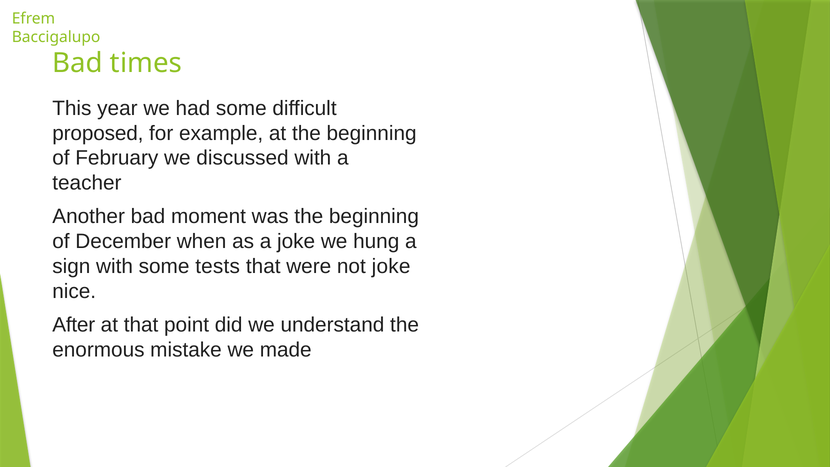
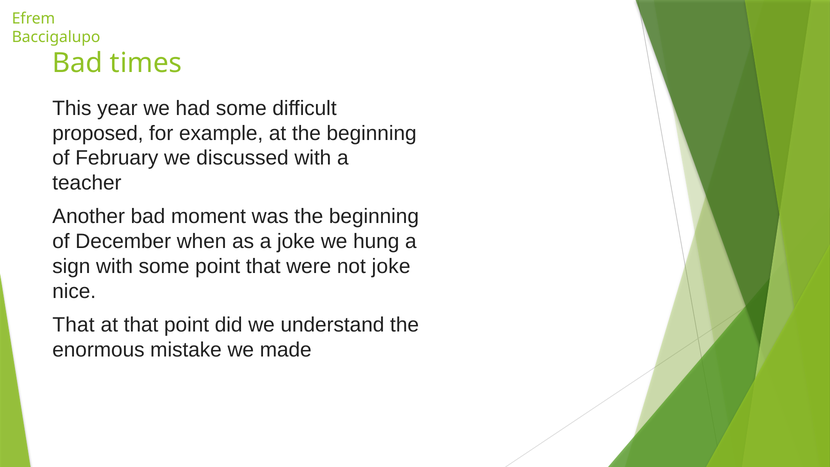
some tests: tests -> point
After at (74, 325): After -> That
